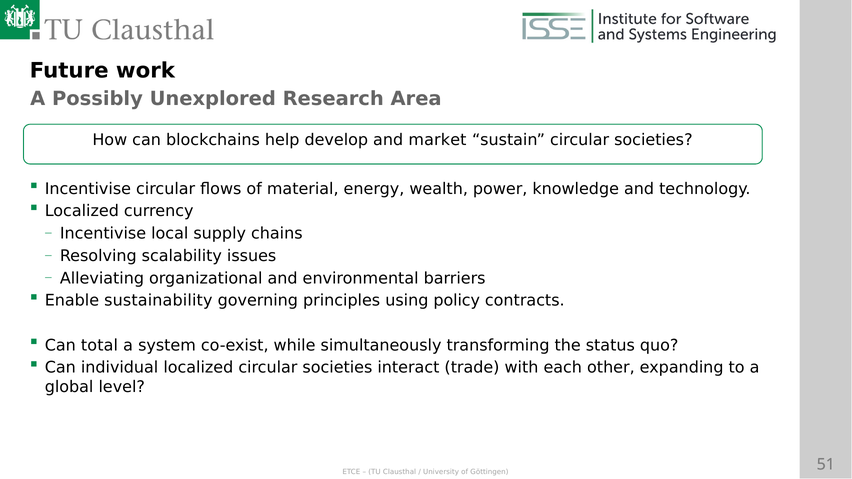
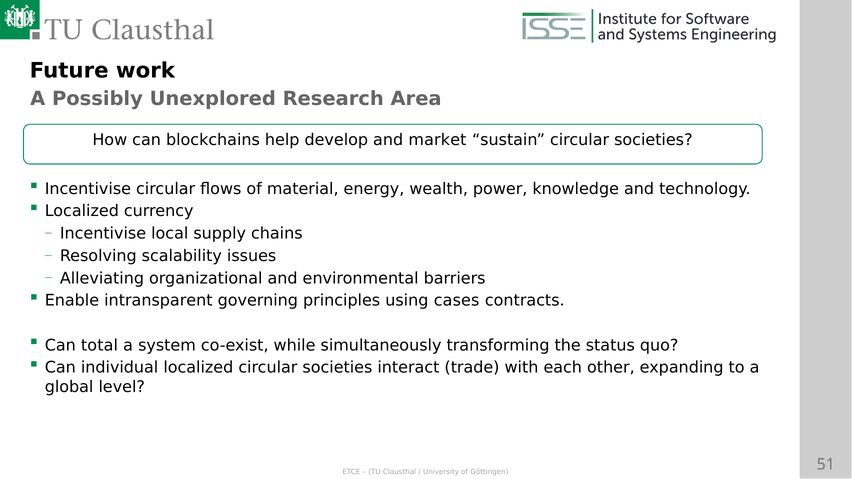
sustainability: sustainability -> intransparent
policy: policy -> cases
